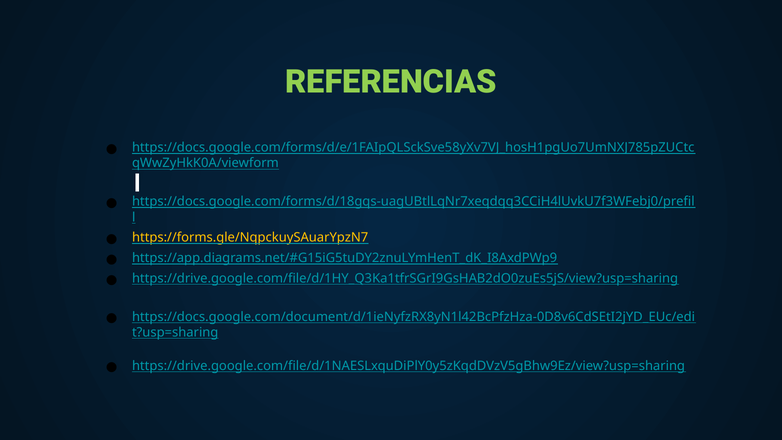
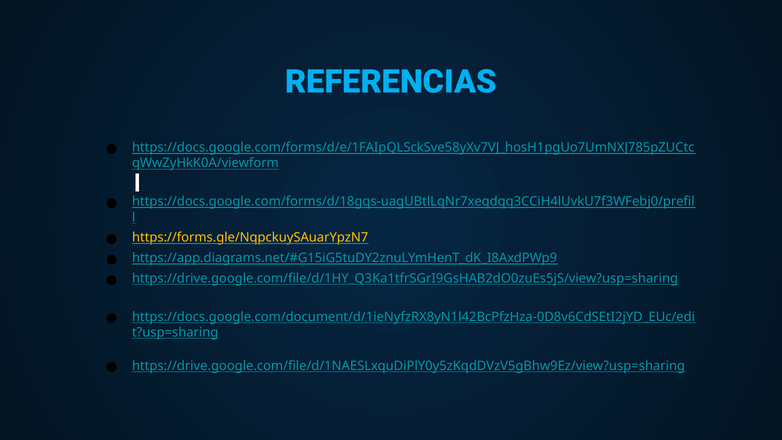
REFERENCIAS colour: light green -> light blue
